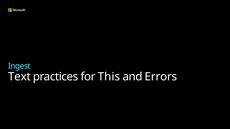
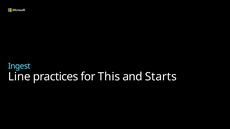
Text: Text -> Line
Errors: Errors -> Starts
